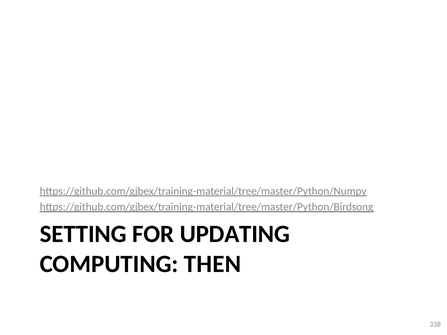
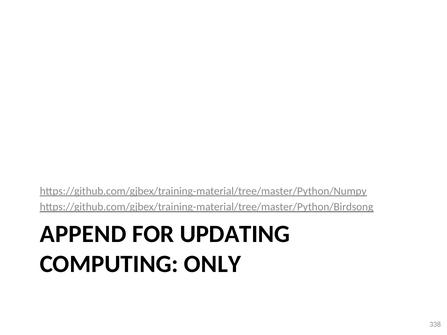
SETTING: SETTING -> APPEND
THEN: THEN -> ONLY
